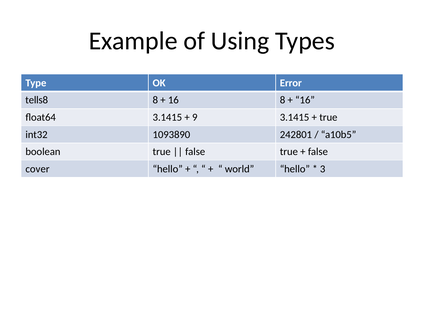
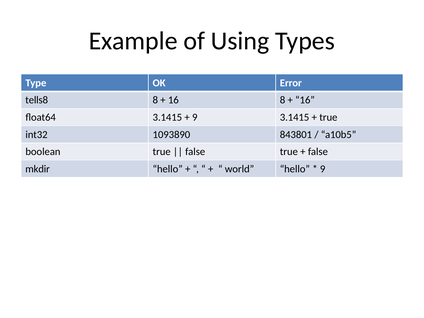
242801: 242801 -> 843801
cover: cover -> mkdir
3 at (323, 169): 3 -> 9
